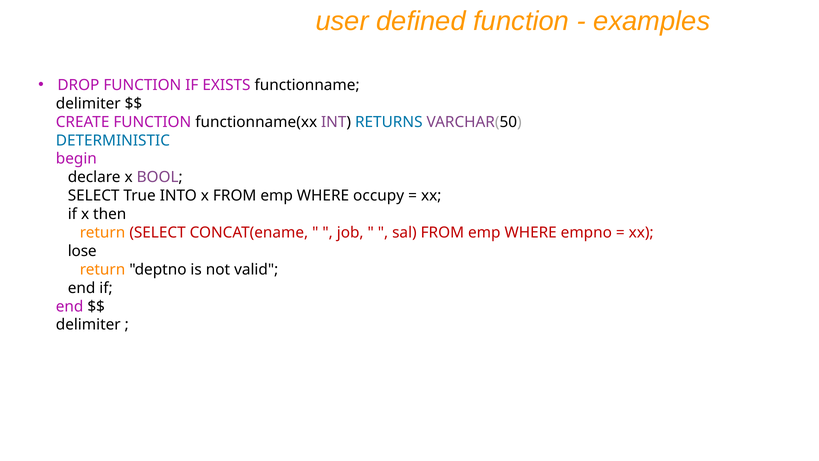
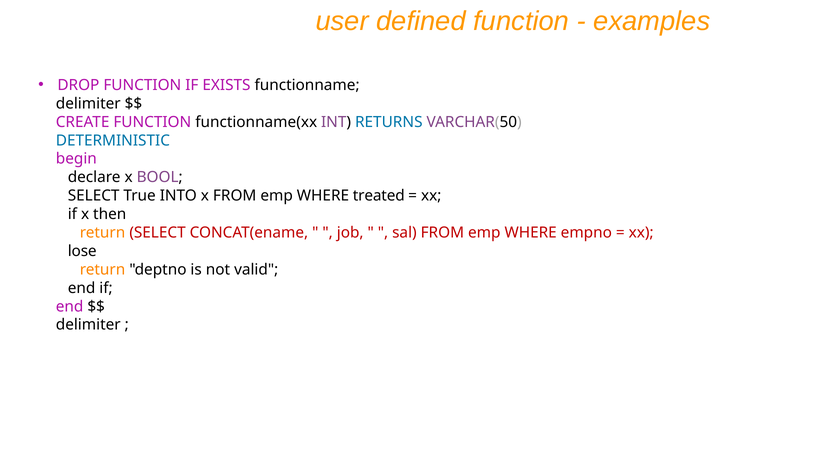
occupy: occupy -> treated
